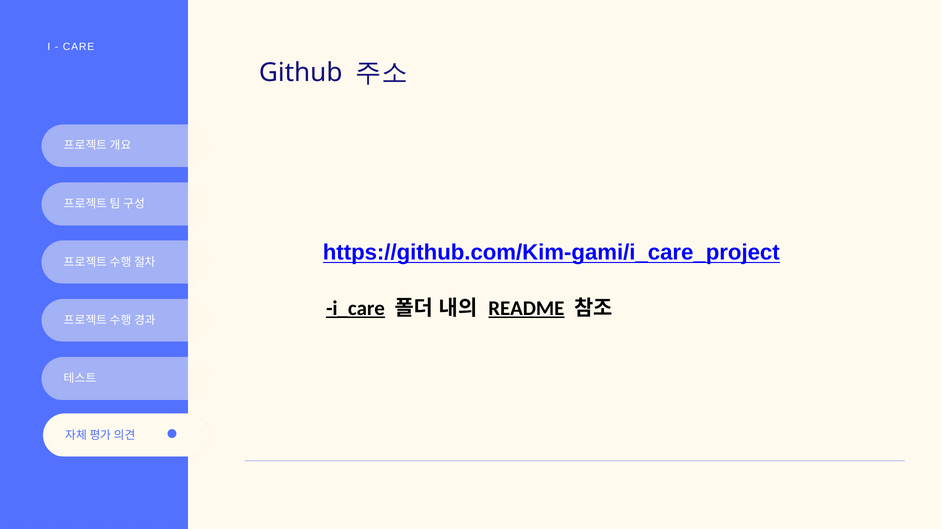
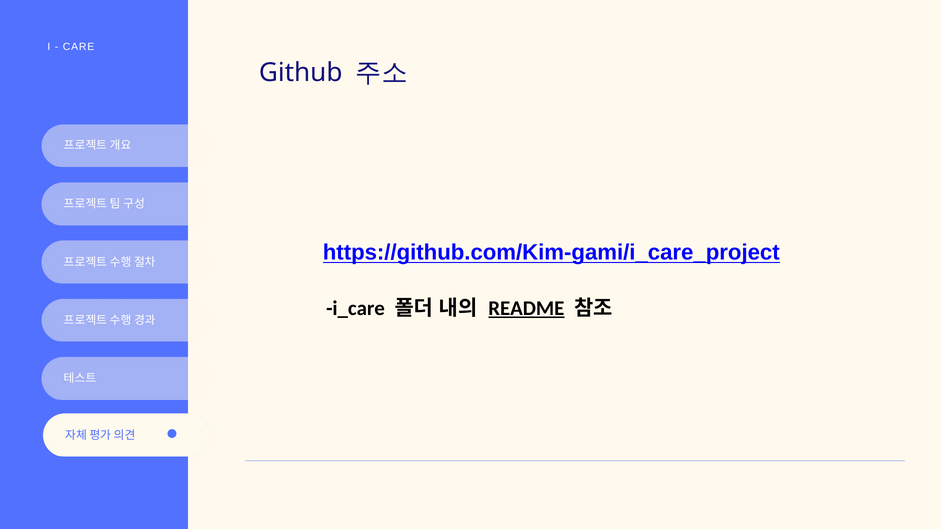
i_care underline: present -> none
